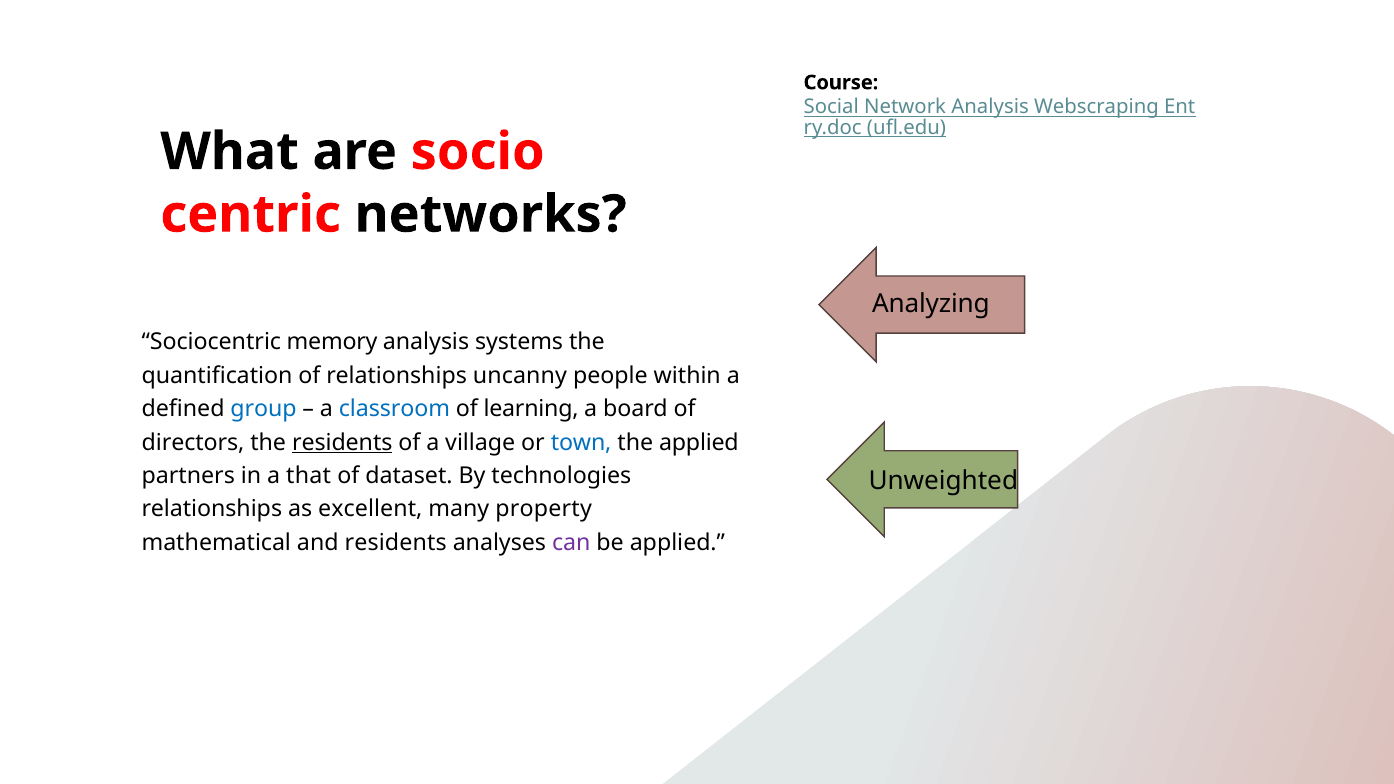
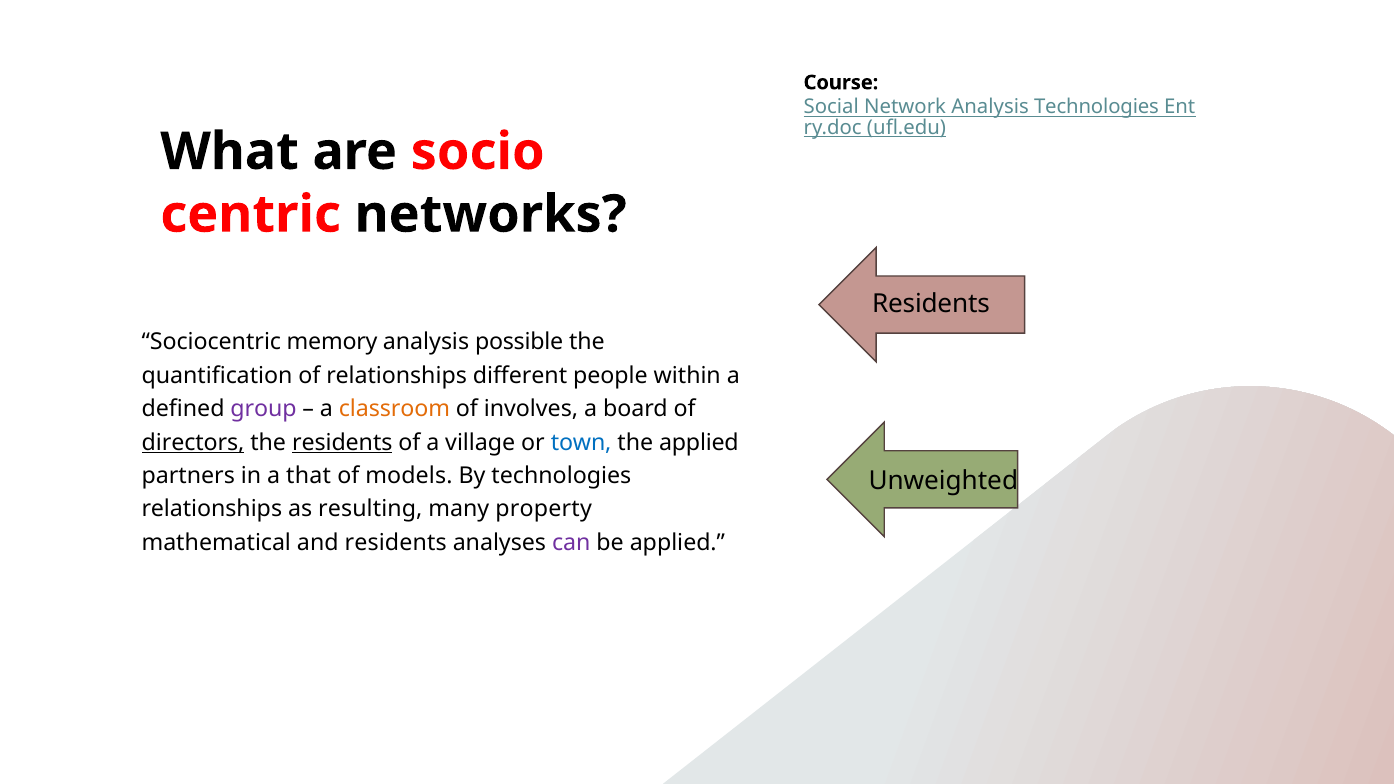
Analysis Webscraping: Webscraping -> Technologies
Analyzing at (931, 304): Analyzing -> Residents
systems: systems -> possible
uncanny: uncanny -> different
group colour: blue -> purple
classroom colour: blue -> orange
learning: learning -> involves
directors underline: none -> present
dataset: dataset -> models
excellent: excellent -> resulting
